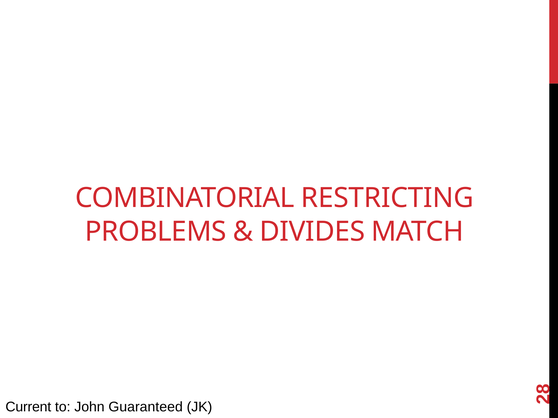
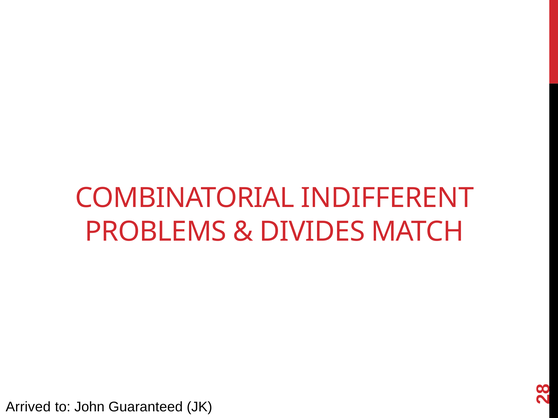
RESTRICTING: RESTRICTING -> INDIFFERENT
Current: Current -> Arrived
